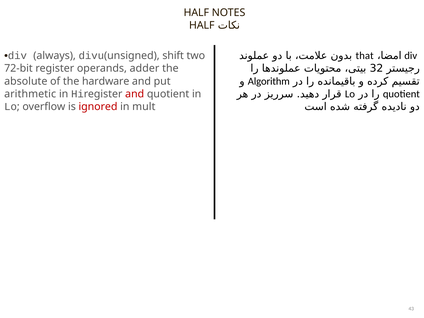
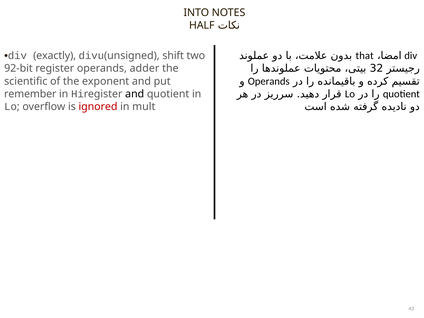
HALF at (196, 13): HALF -> INTO
always: always -> exactly
72-bit: 72-bit -> 92-bit
Algorithm at (269, 81): Algorithm -> Operands
absolute: absolute -> scientific
hardware: hardware -> exponent
arithmetic: arithmetic -> remember
and at (135, 94) colour: red -> black
